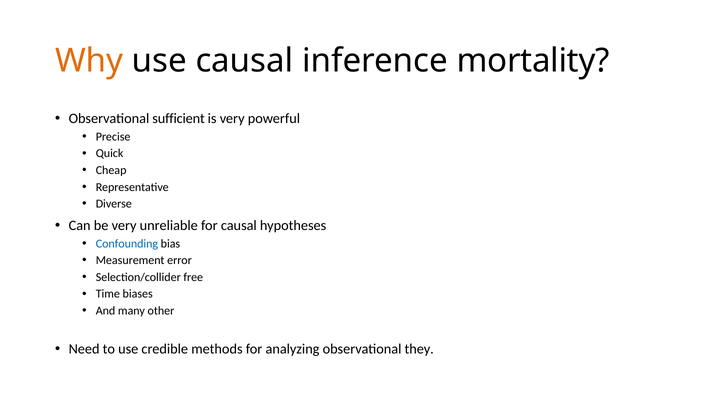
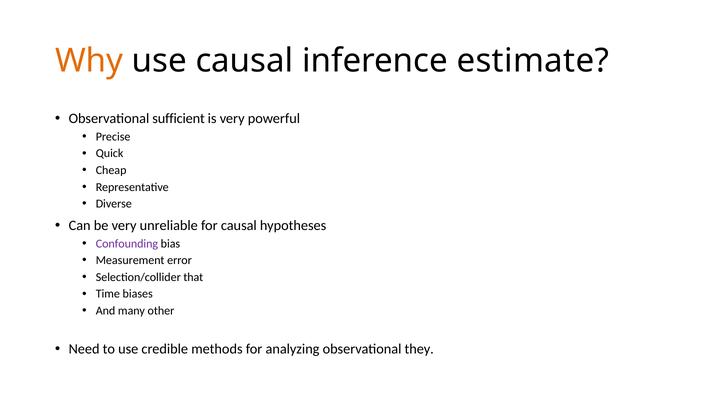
mortality: mortality -> estimate
Confounding colour: blue -> purple
free: free -> that
